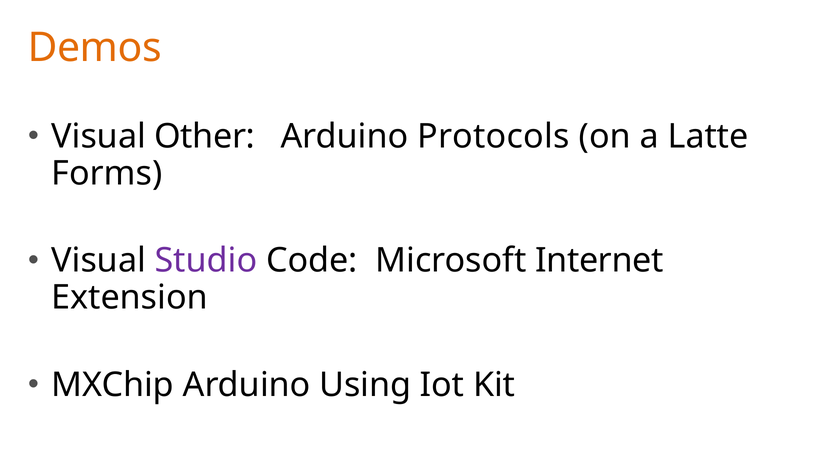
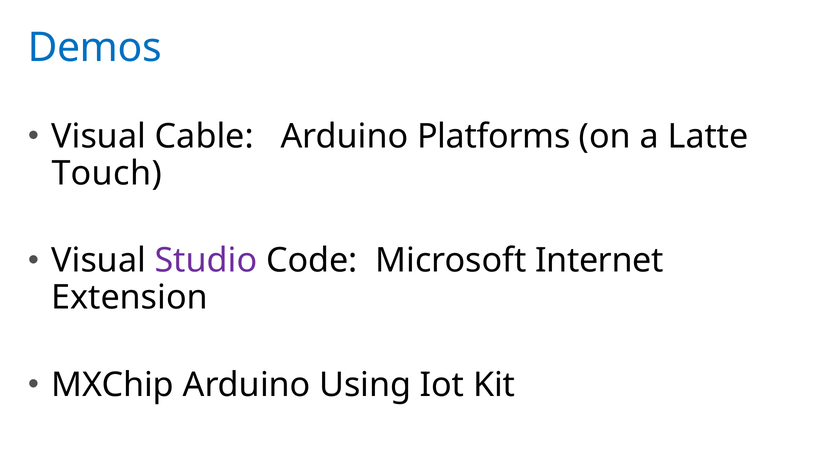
Demos colour: orange -> blue
Other: Other -> Cable
Protocols: Protocols -> Platforms
Forms: Forms -> Touch
